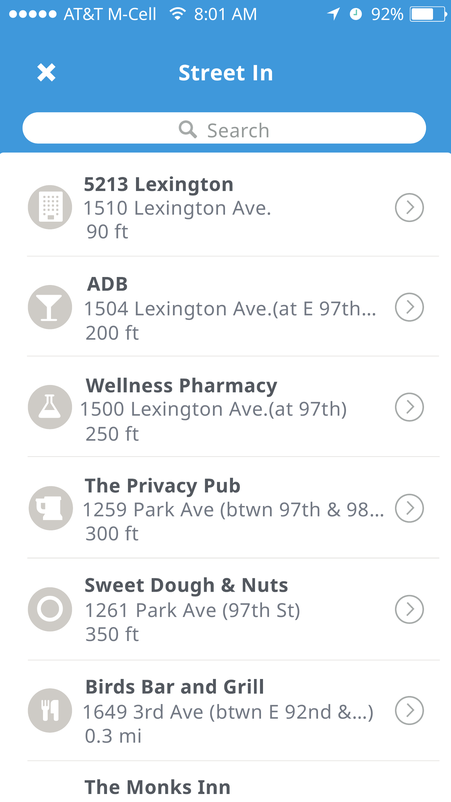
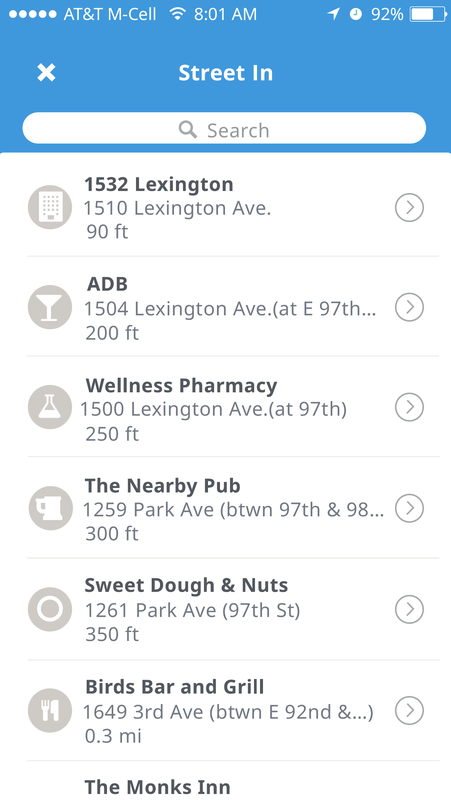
5213: 5213 -> 1532
Privacy: Privacy -> Nearby
